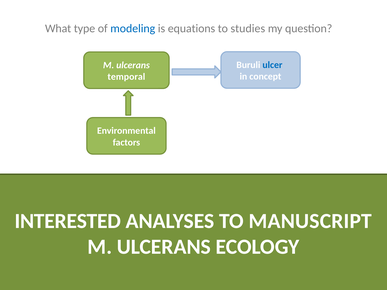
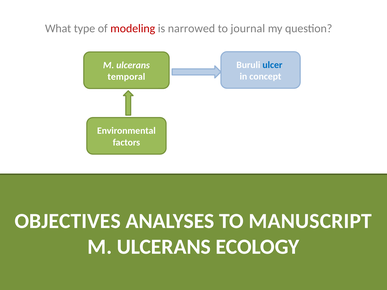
modeling colour: blue -> red
equations: equations -> narrowed
studies: studies -> journal
INTERESTED: INTERESTED -> OBJECTIVES
